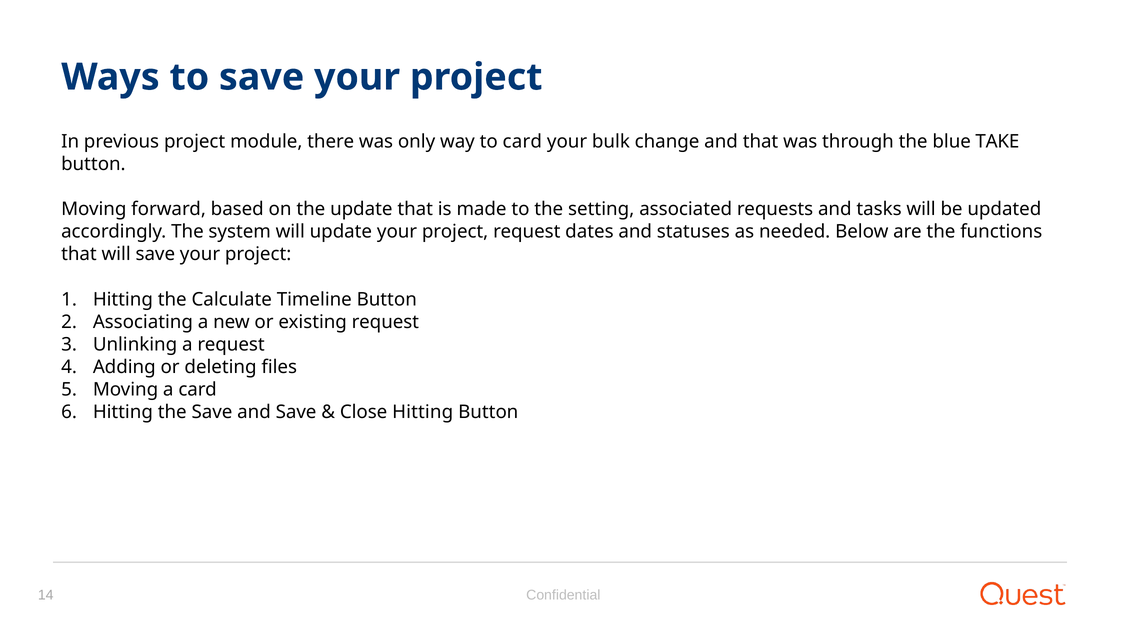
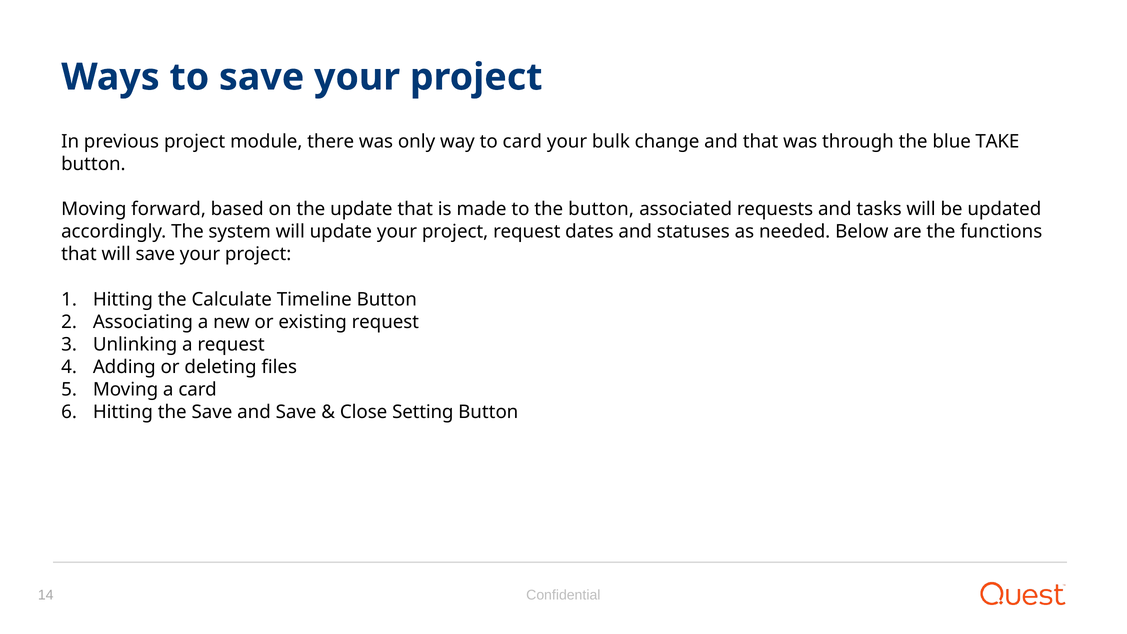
the setting: setting -> button
Close Hitting: Hitting -> Setting
